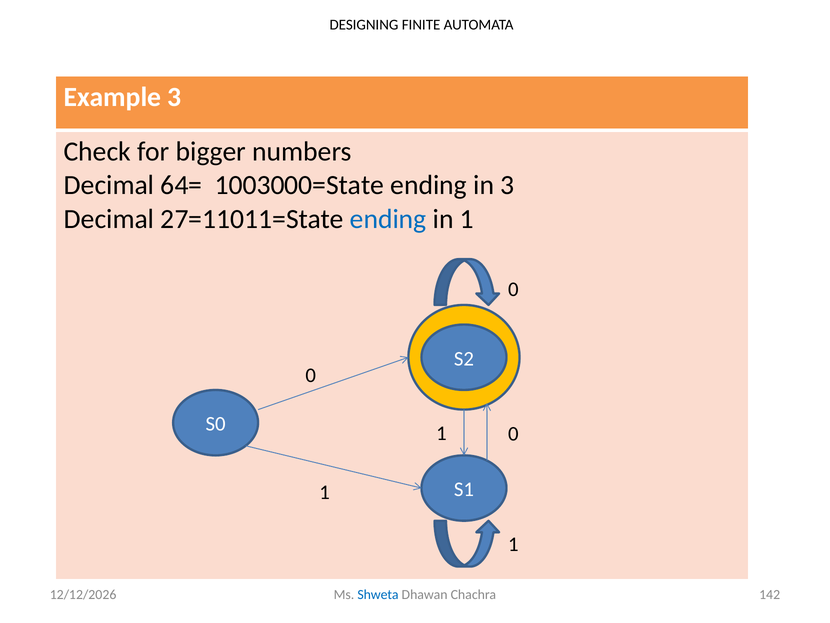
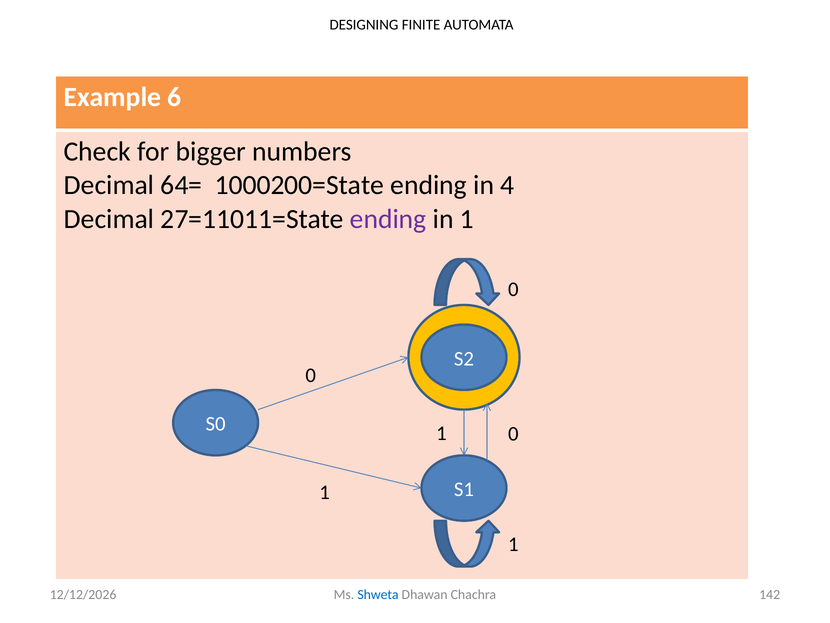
Example 3: 3 -> 6
1003000=State: 1003000=State -> 1000200=State
in 3: 3 -> 4
ending at (388, 219) colour: blue -> purple
